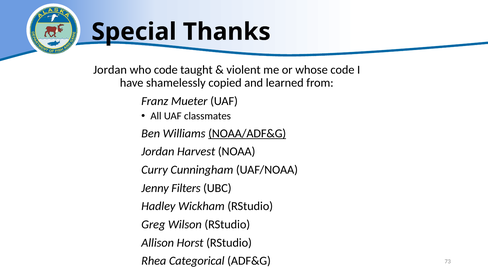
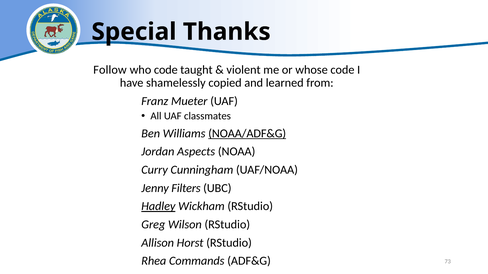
Jordan at (110, 70): Jordan -> Follow
Harvest: Harvest -> Aspects
Hadley underline: none -> present
Categorical: Categorical -> Commands
